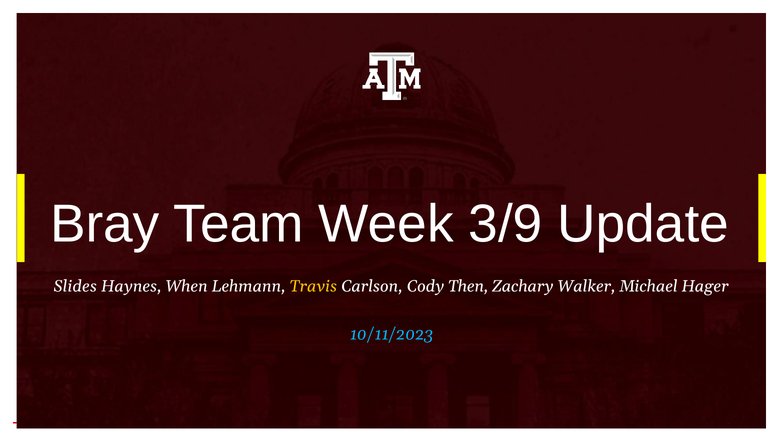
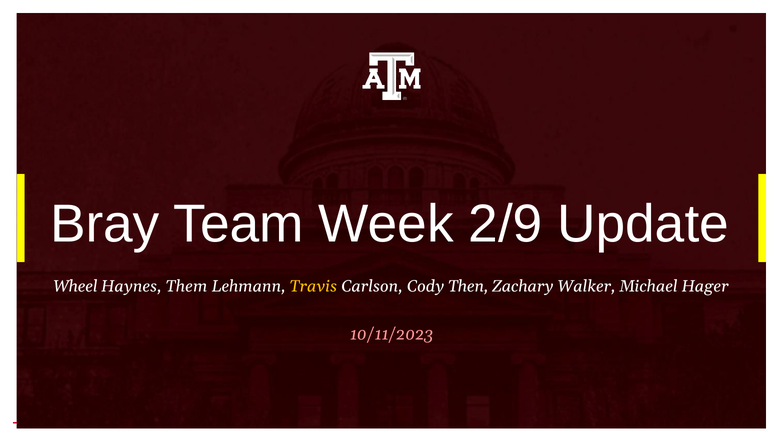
3/9: 3/9 -> 2/9
Slides: Slides -> Wheel
When: When -> Them
10/11/2023 colour: light blue -> pink
